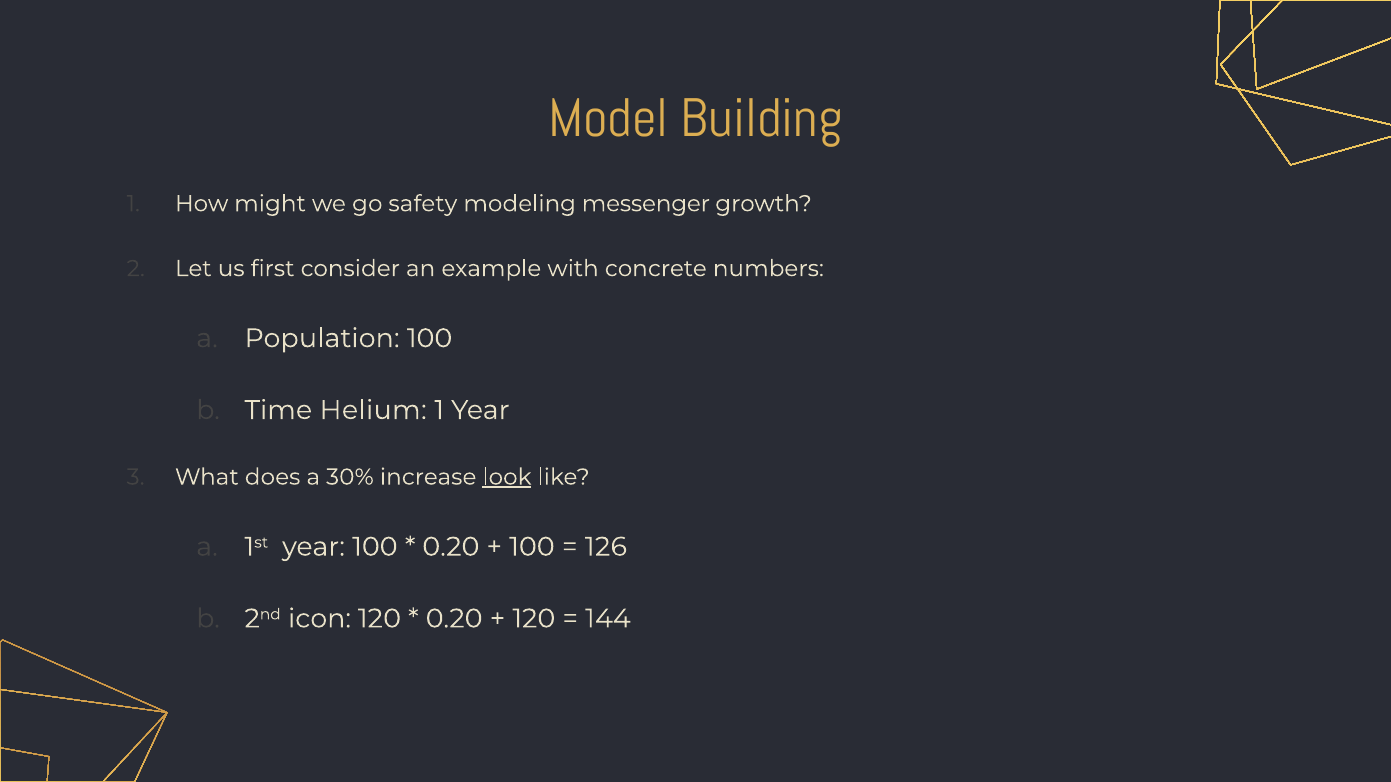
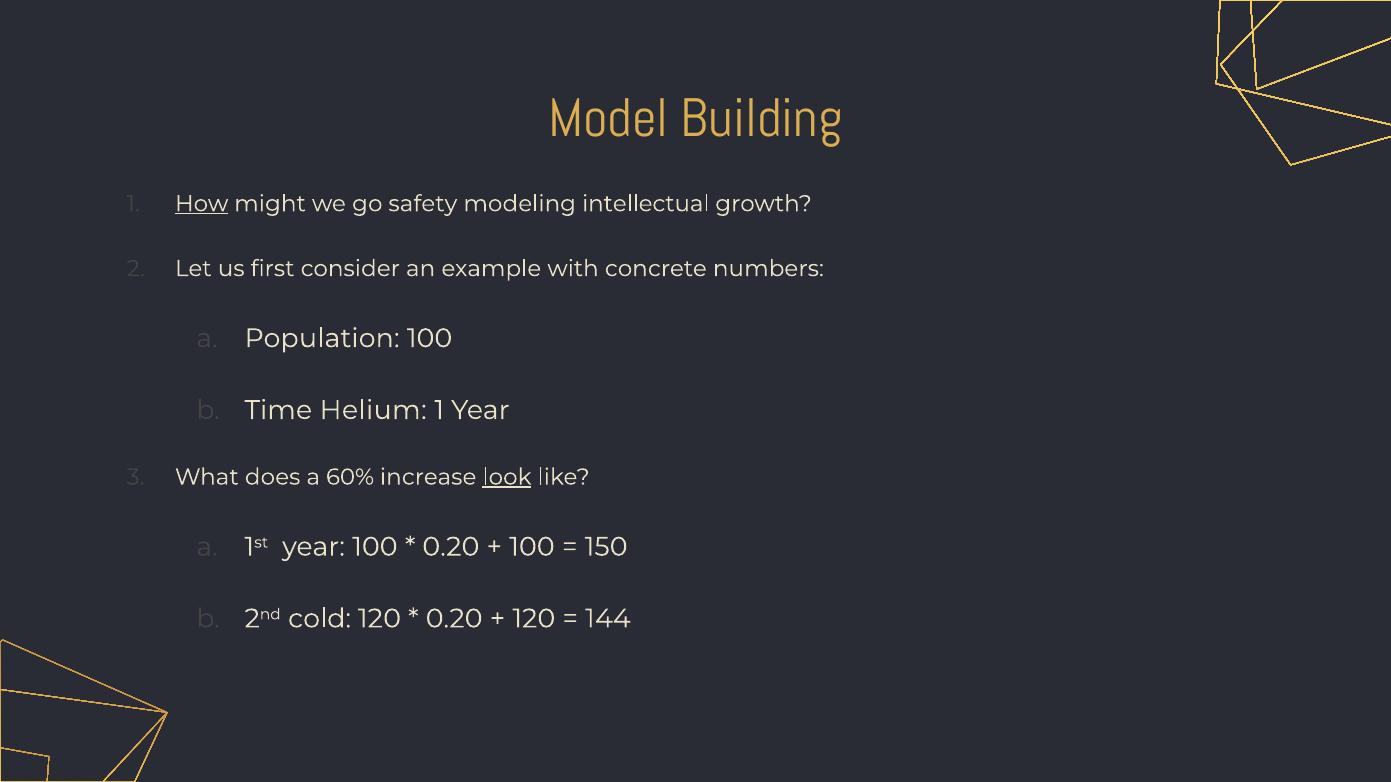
How underline: none -> present
messenger: messenger -> intellectual
30%: 30% -> 60%
126: 126 -> 150
icon: icon -> cold
